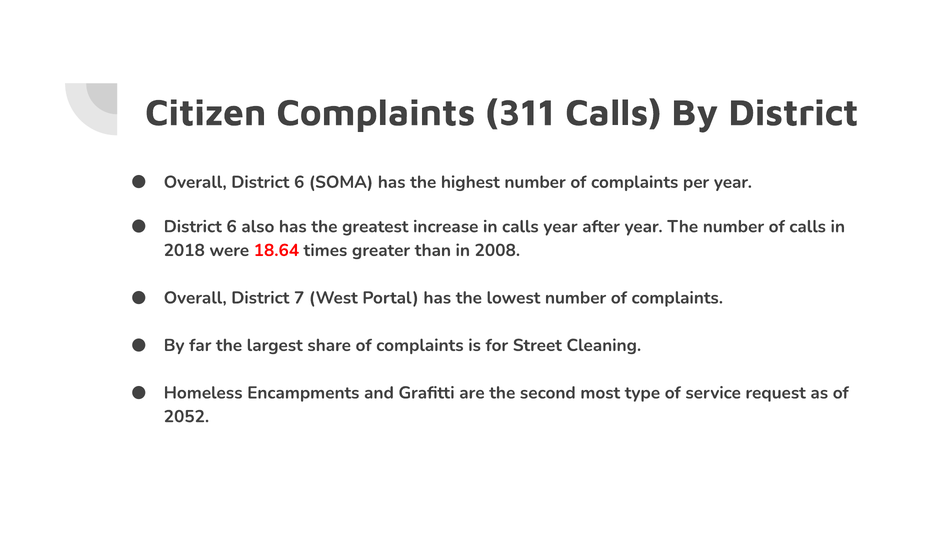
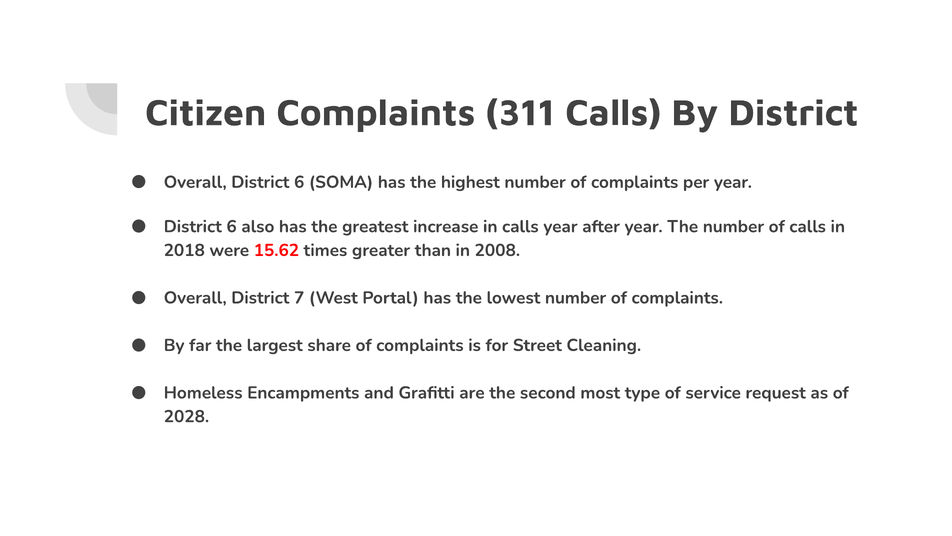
18.64: 18.64 -> 15.62
2052: 2052 -> 2028
